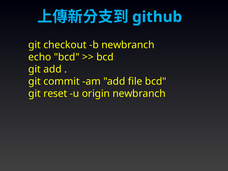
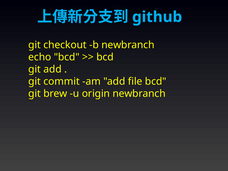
reset: reset -> brew
